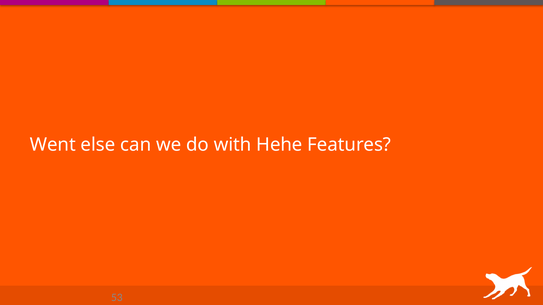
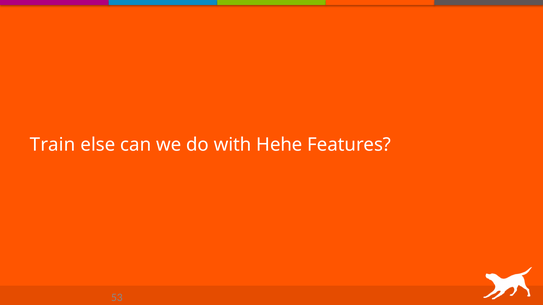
Went: Went -> Train
